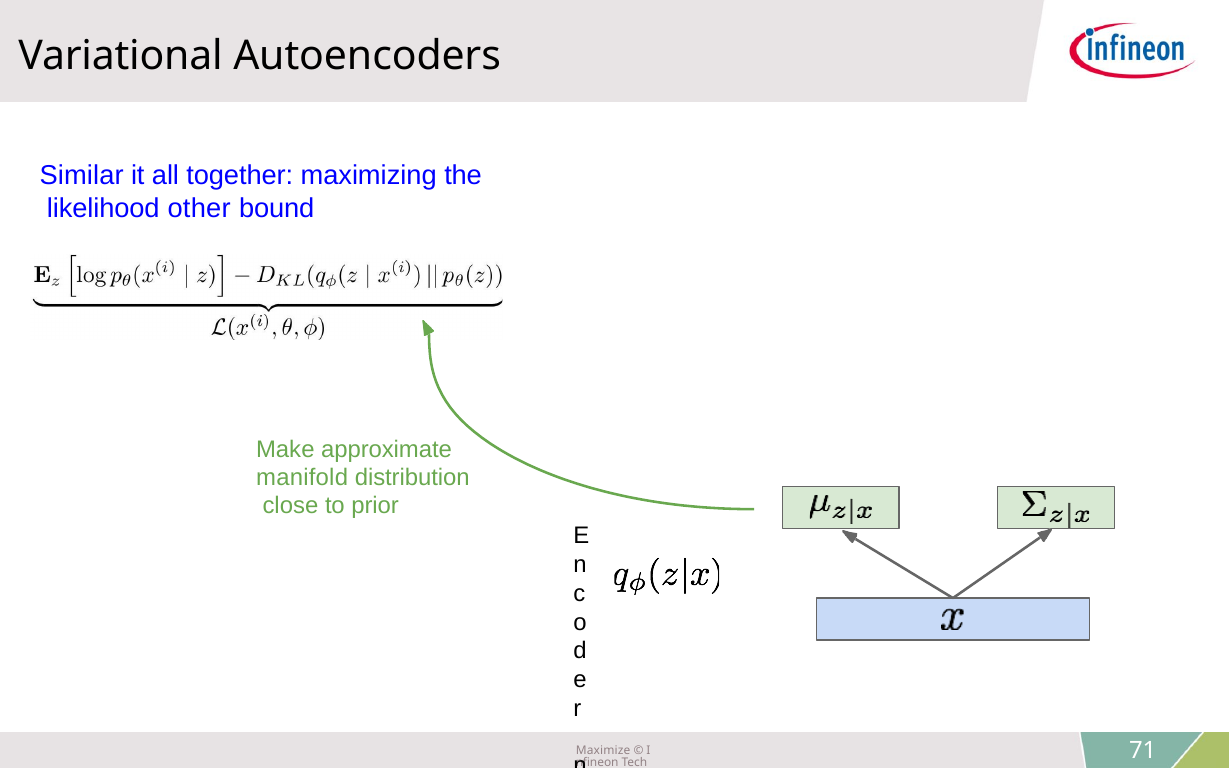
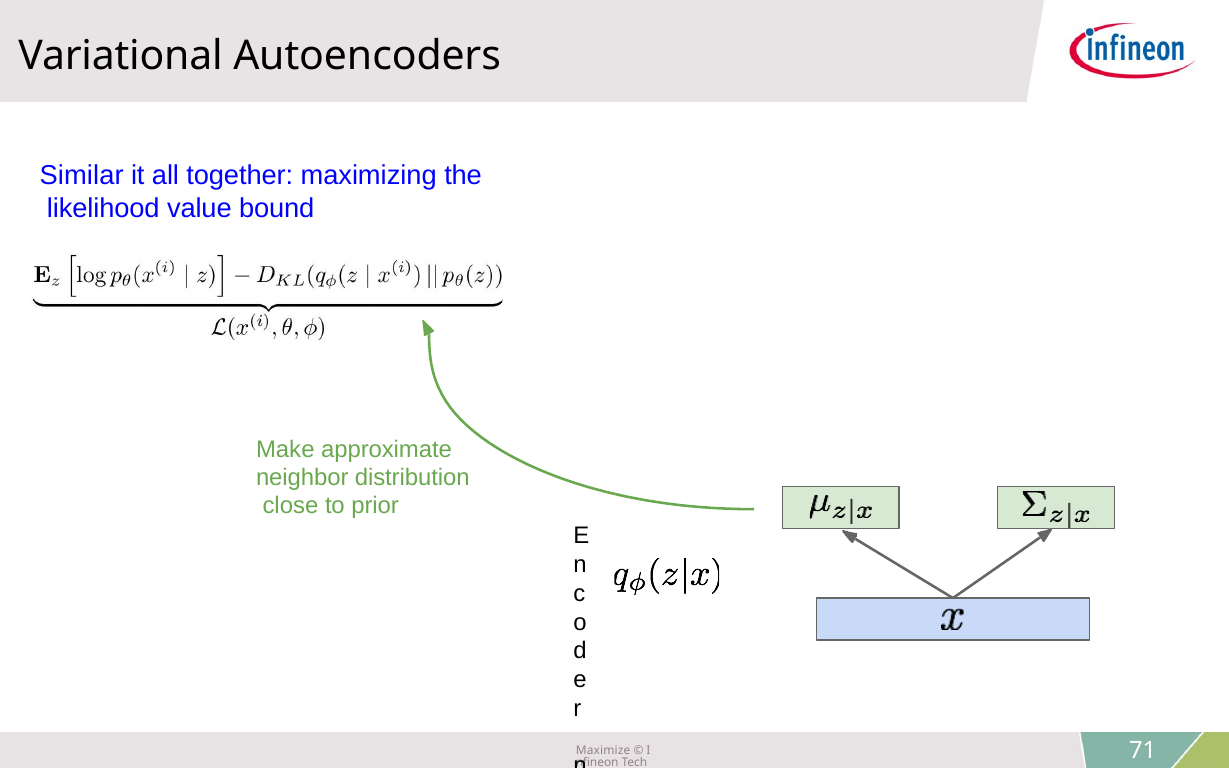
other: other -> value
manifold: manifold -> neighbor
